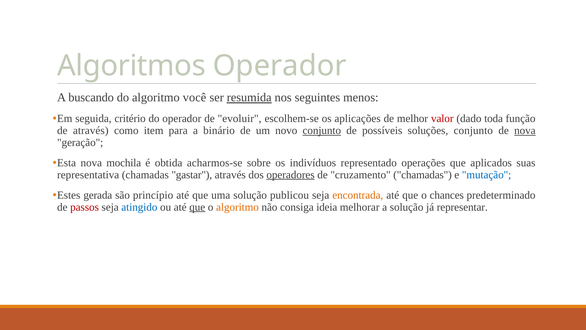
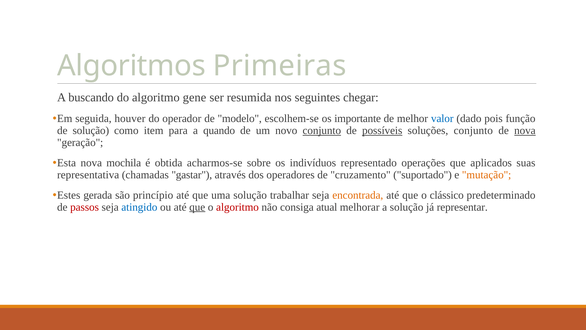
Algoritmos Operador: Operador -> Primeiras
você: você -> gene
resumida underline: present -> none
menos: menos -> chegar
critério: critério -> houver
evoluir: evoluir -> modelo
aplicações: aplicações -> importante
valor colour: red -> blue
toda: toda -> pois
de através: através -> solução
binário: binário -> quando
possíveis underline: none -> present
operadores underline: present -> none
cruzamento chamadas: chamadas -> suportado
mutação colour: blue -> orange
publicou: publicou -> trabalhar
chances: chances -> clássico
algoritmo at (237, 207) colour: orange -> red
ideia: ideia -> atual
